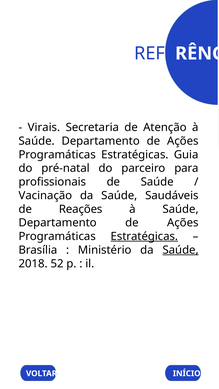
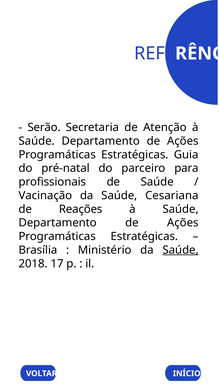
Virais: Virais -> Serão
Saudáveis: Saudáveis -> Cesariana
Estratégicas at (144, 237) underline: present -> none
52: 52 -> 17
